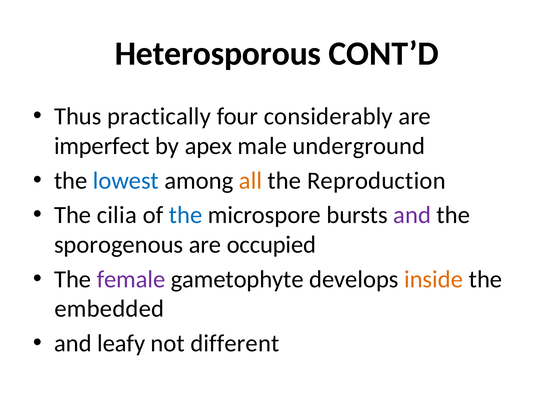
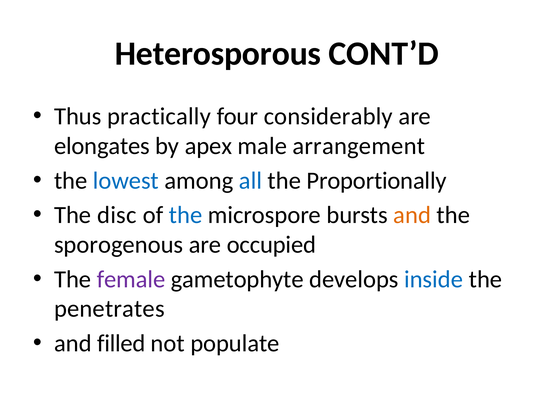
imperfect: imperfect -> elongates
underground: underground -> arrangement
all colour: orange -> blue
Reproduction: Reproduction -> Proportionally
cilia: cilia -> disc
and at (412, 215) colour: purple -> orange
inside colour: orange -> blue
embedded: embedded -> penetrates
leafy: leafy -> filled
different: different -> populate
